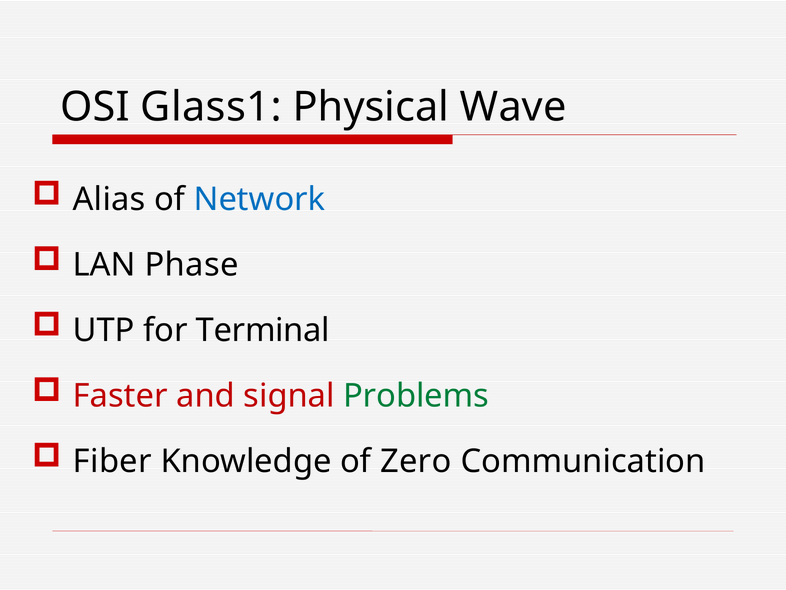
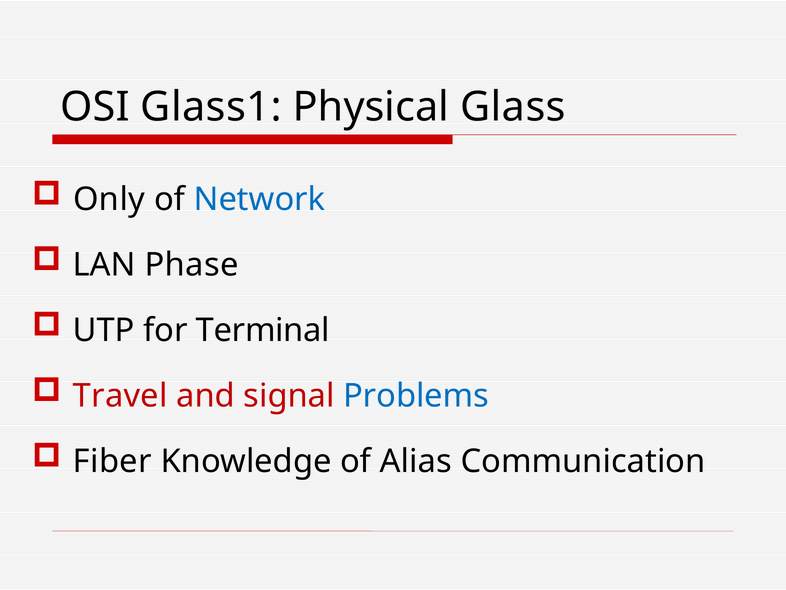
Wave: Wave -> Glass
Alias: Alias -> Only
Faster: Faster -> Travel
Problems colour: green -> blue
Zero: Zero -> Alias
